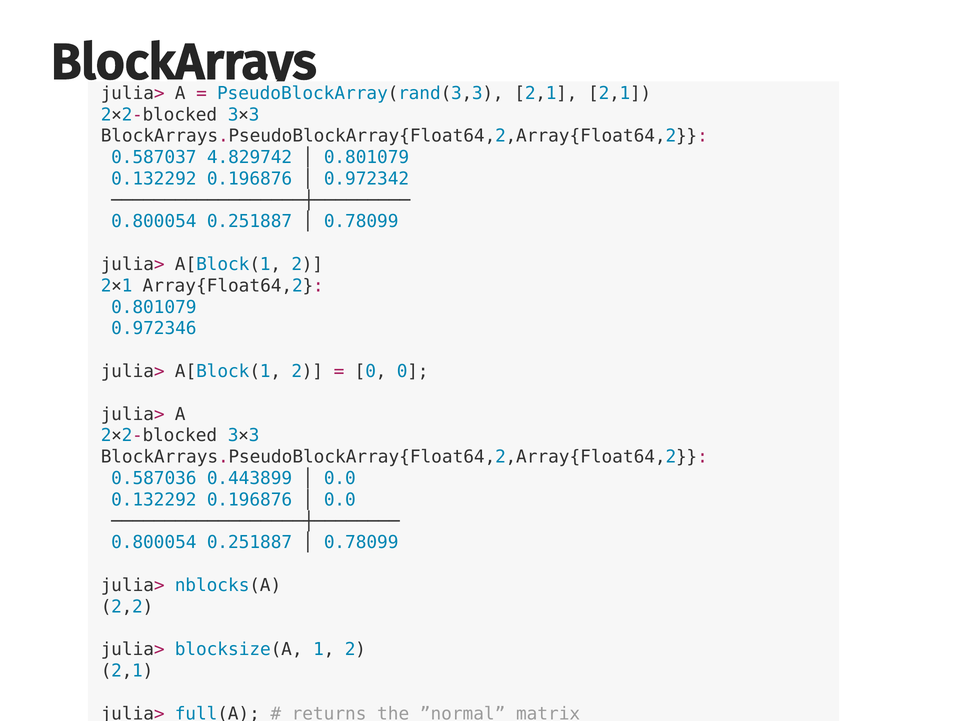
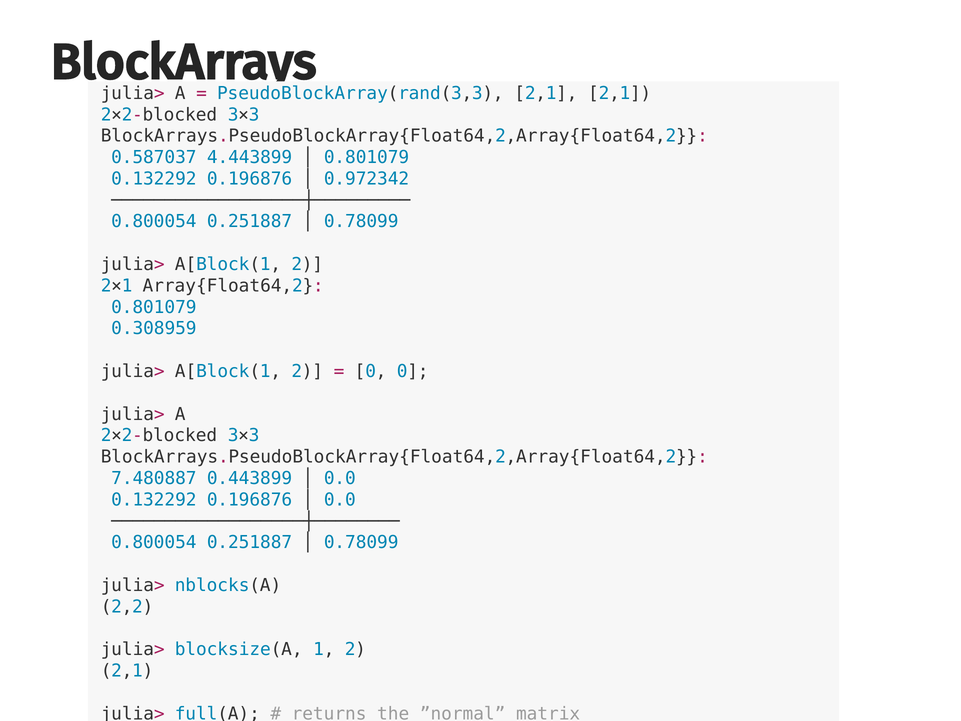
4.829742: 4.829742 -> 4.443899
0.972346: 0.972346 -> 0.308959
0.587036: 0.587036 -> 7.480887
